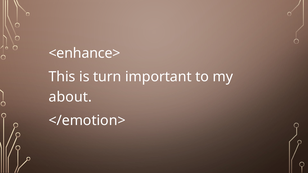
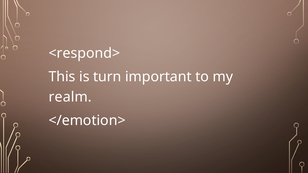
<enhance>: <enhance> -> <respond>
about: about -> realm
